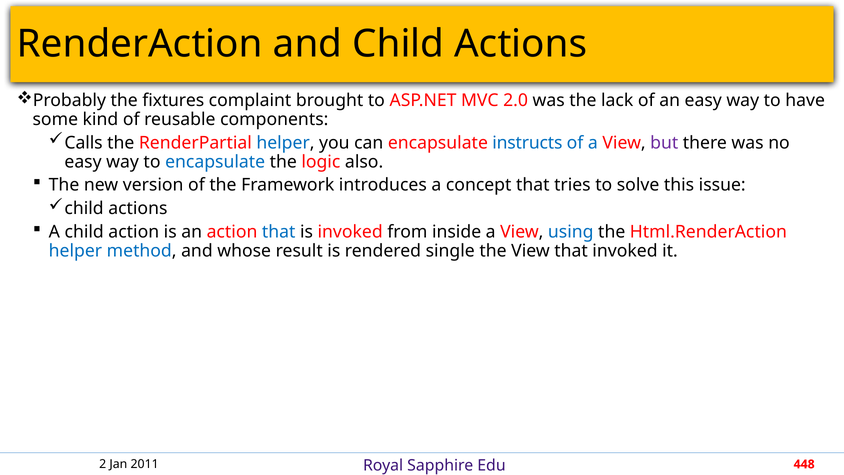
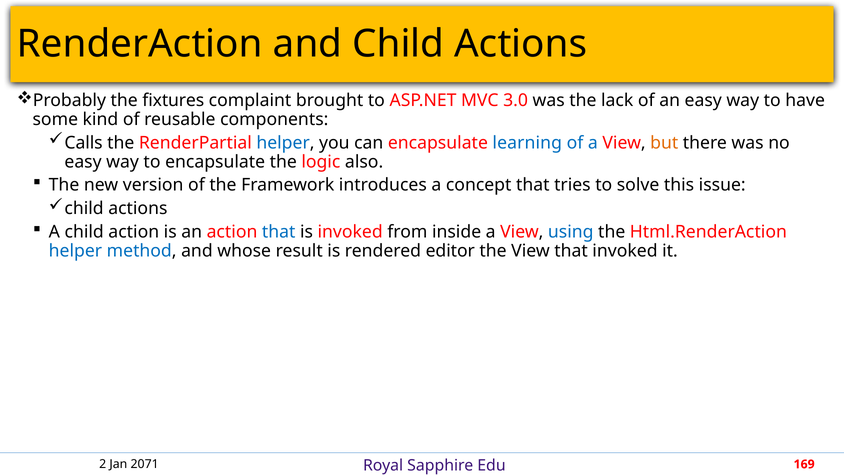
2.0: 2.0 -> 3.0
instructs: instructs -> learning
but colour: purple -> orange
encapsulate at (215, 162) colour: blue -> black
single: single -> editor
2011: 2011 -> 2071
448: 448 -> 169
